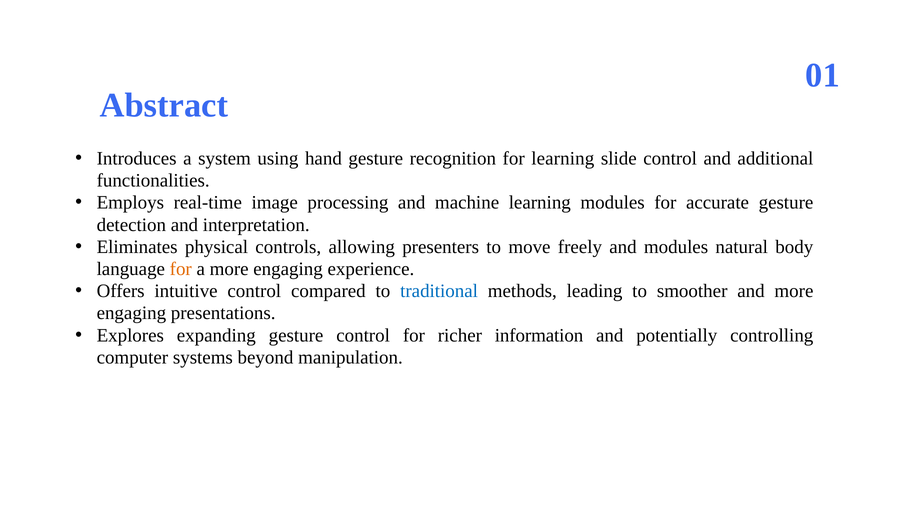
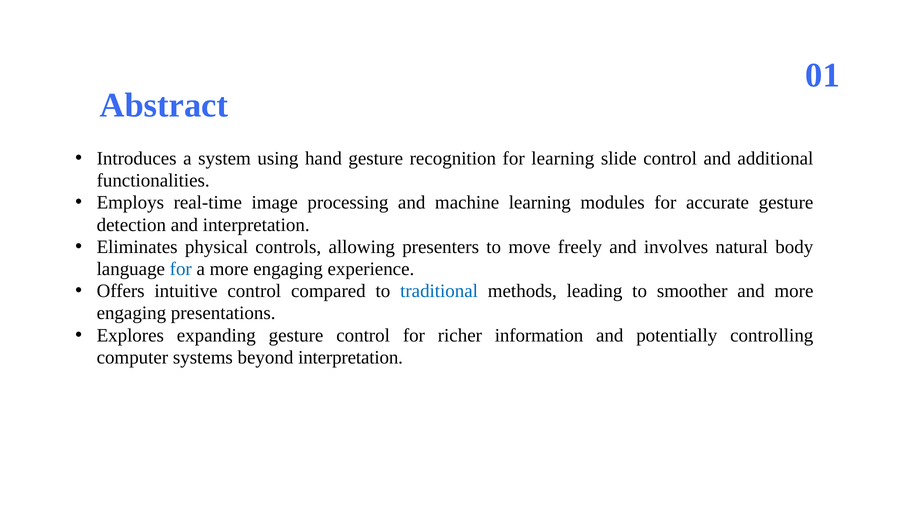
and modules: modules -> involves
for at (181, 269) colour: orange -> blue
beyond manipulation: manipulation -> interpretation
